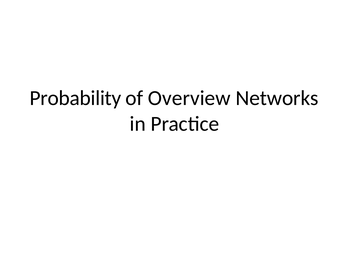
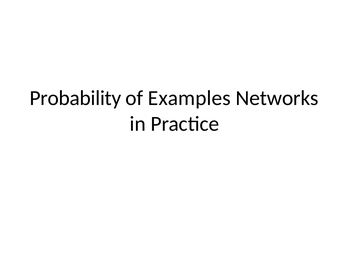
Overview: Overview -> Examples
